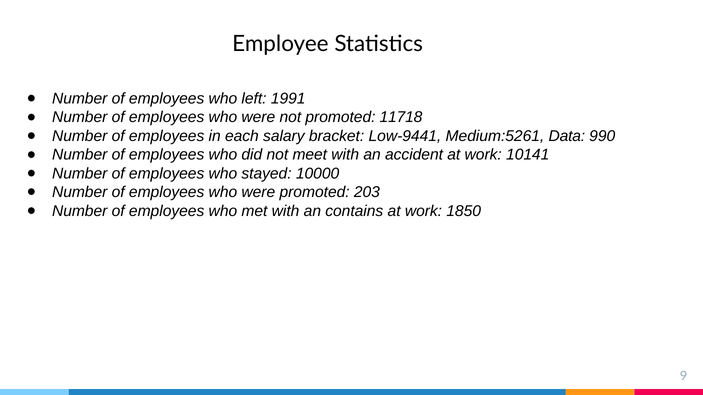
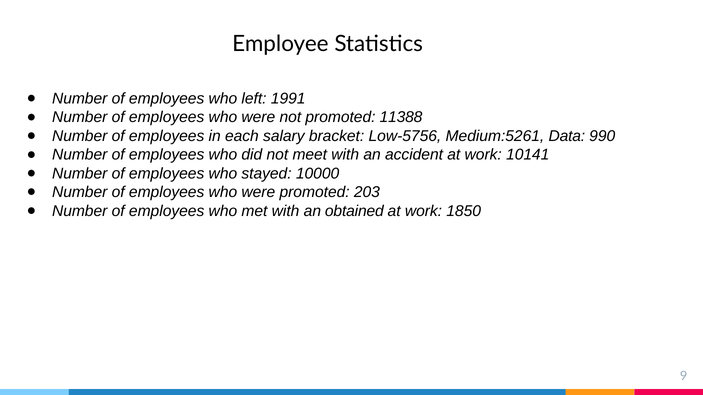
11718: 11718 -> 11388
Low-9441: Low-9441 -> Low-5756
contains: contains -> obtained
